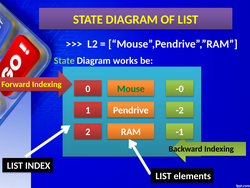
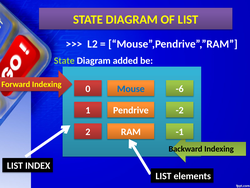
works: works -> added
Mouse colour: green -> blue
-0: -0 -> -6
